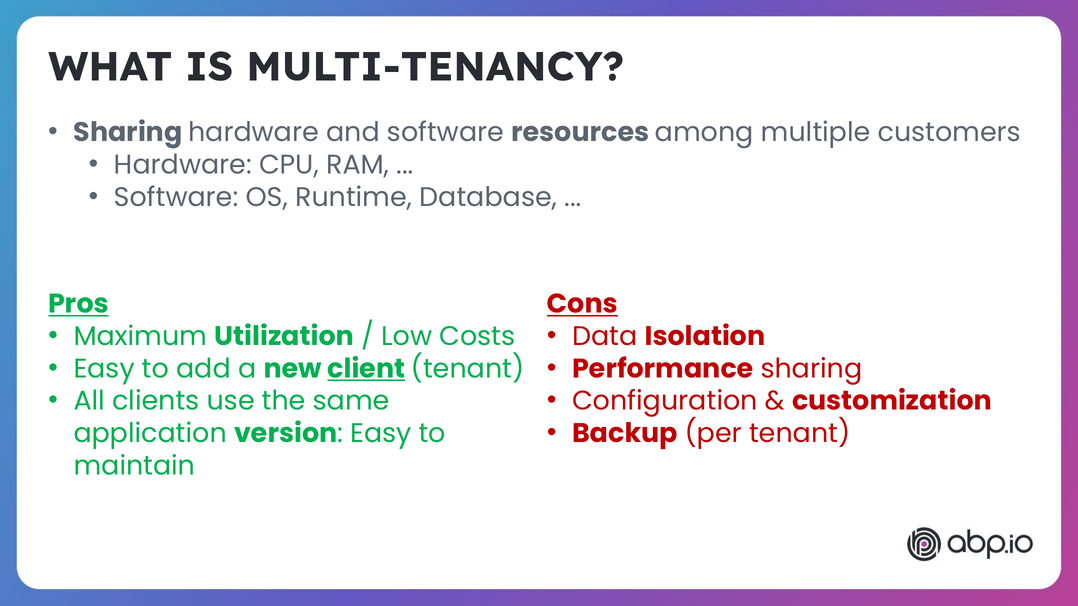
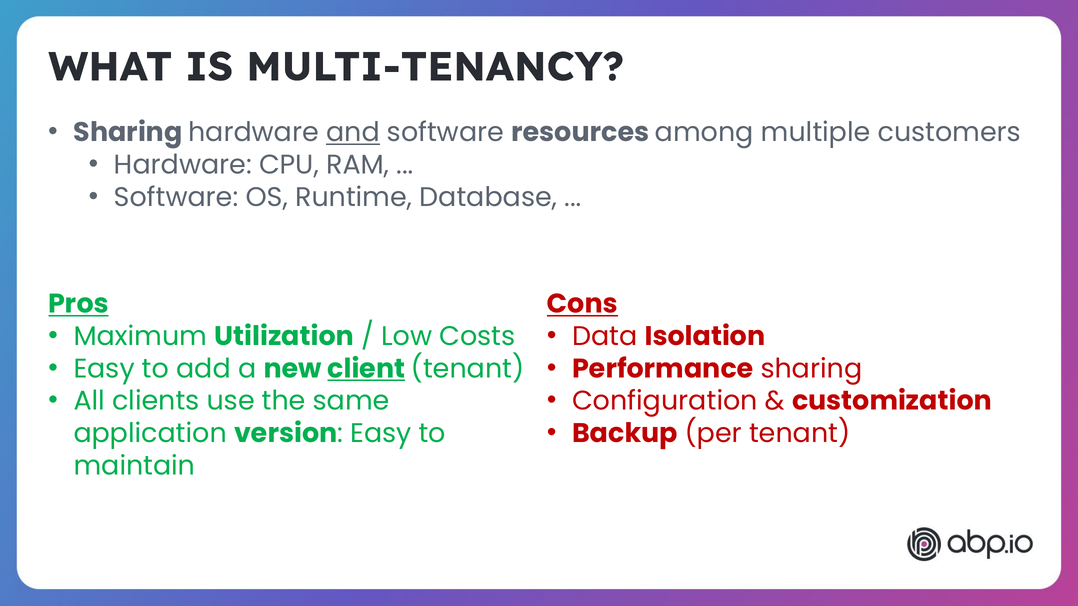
and underline: none -> present
